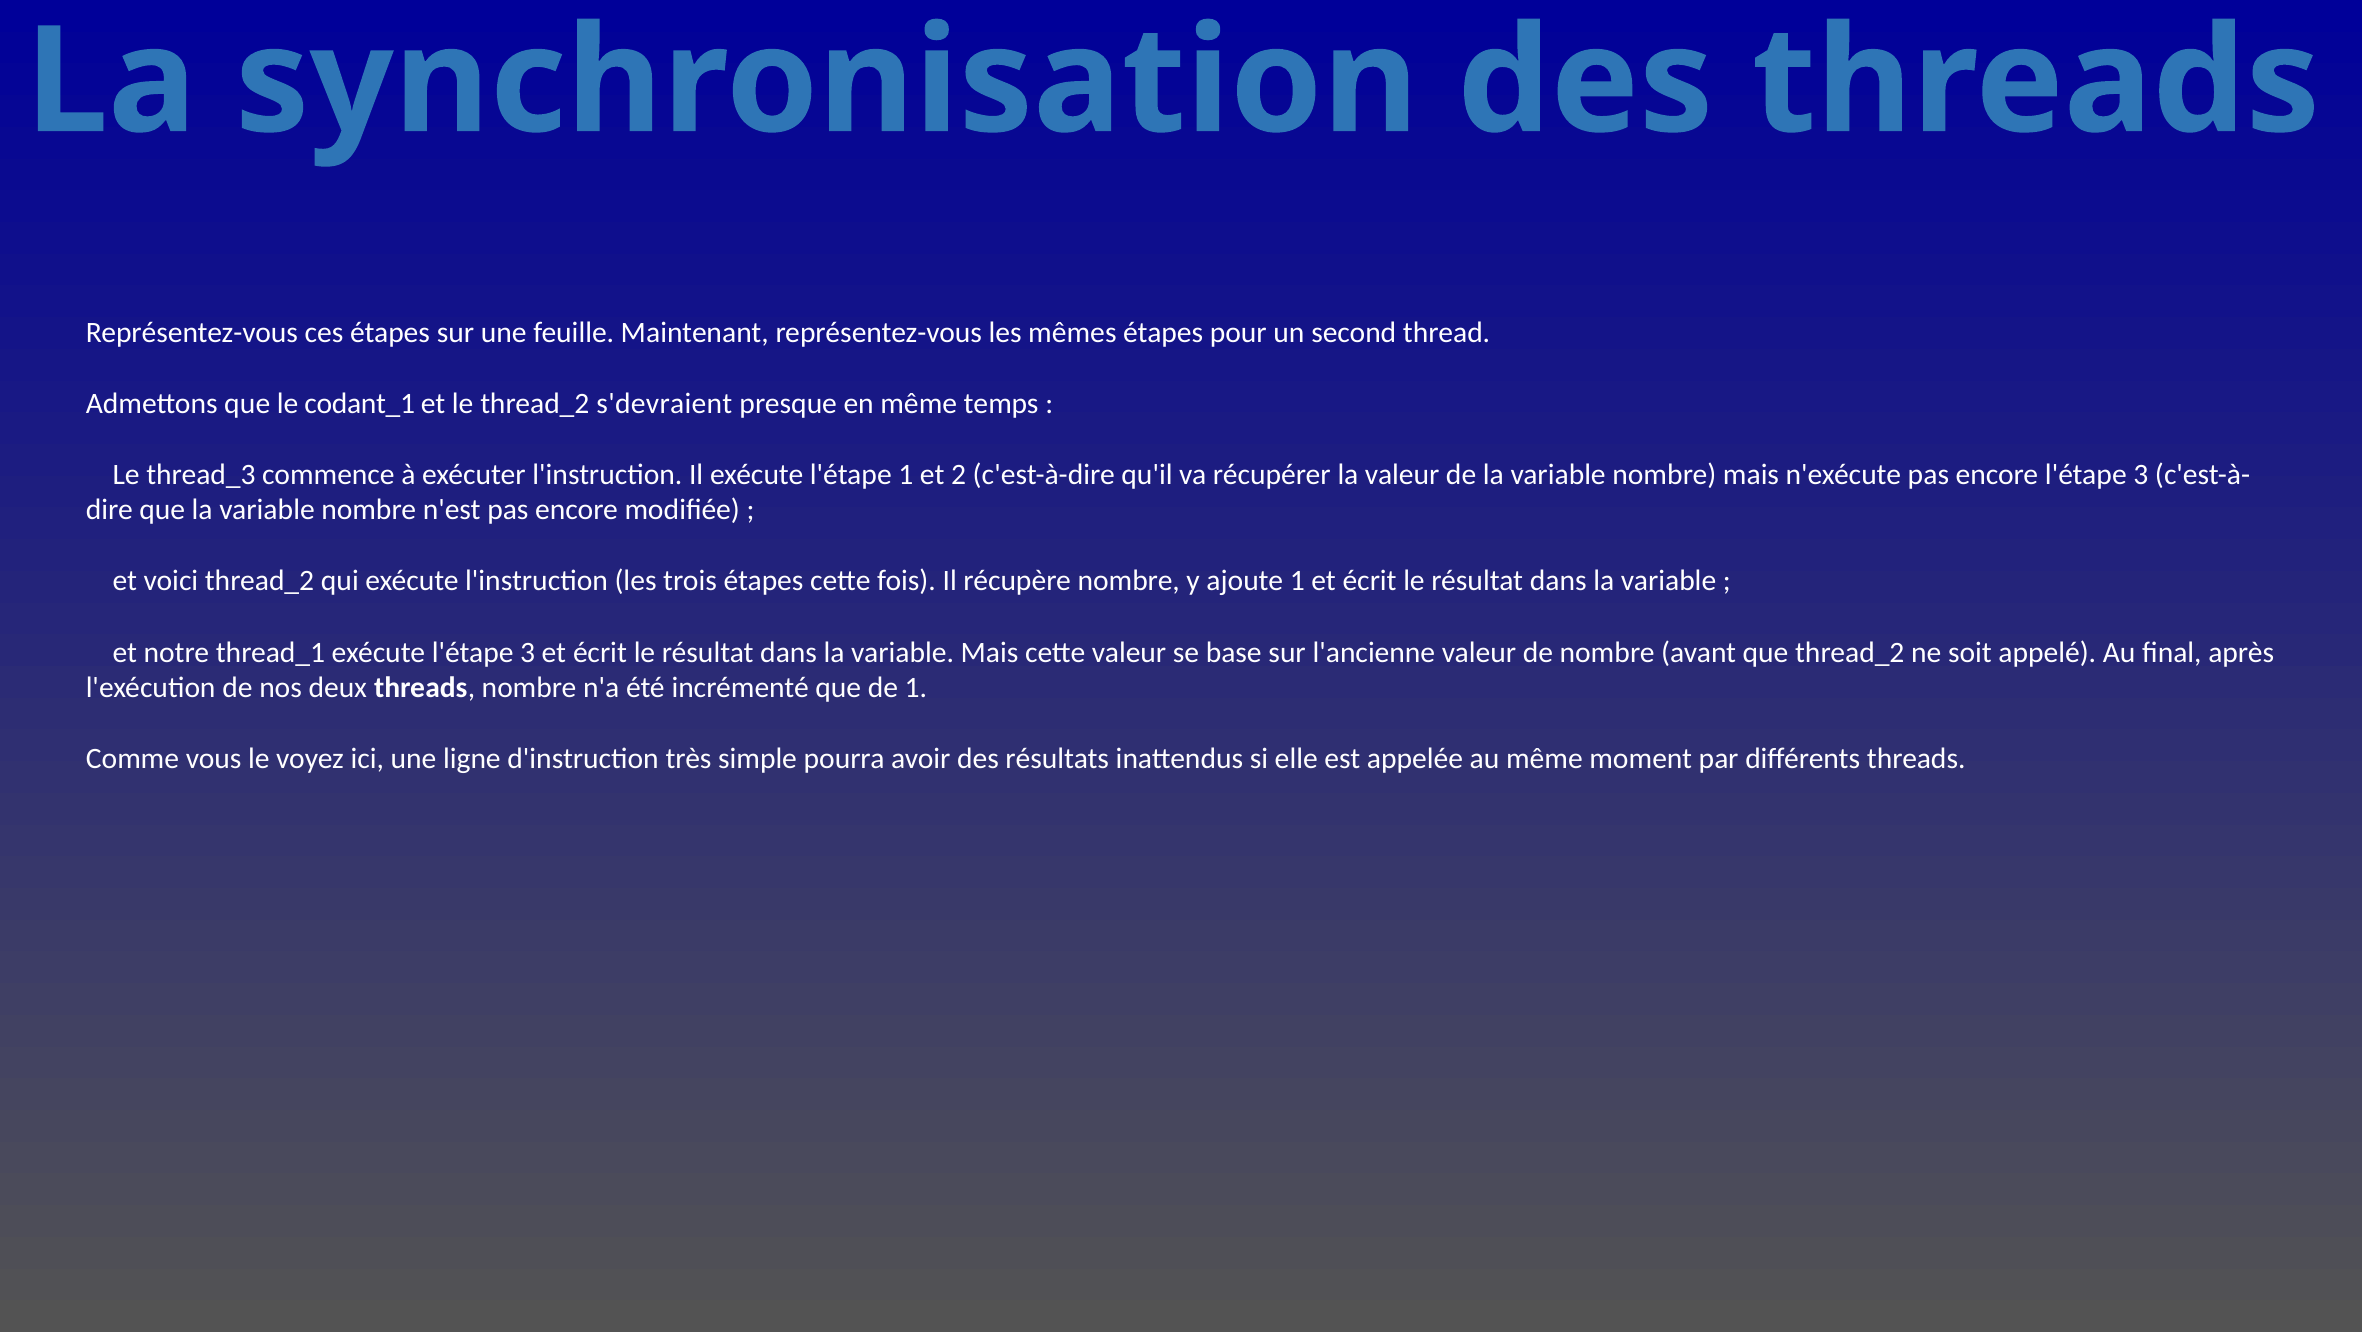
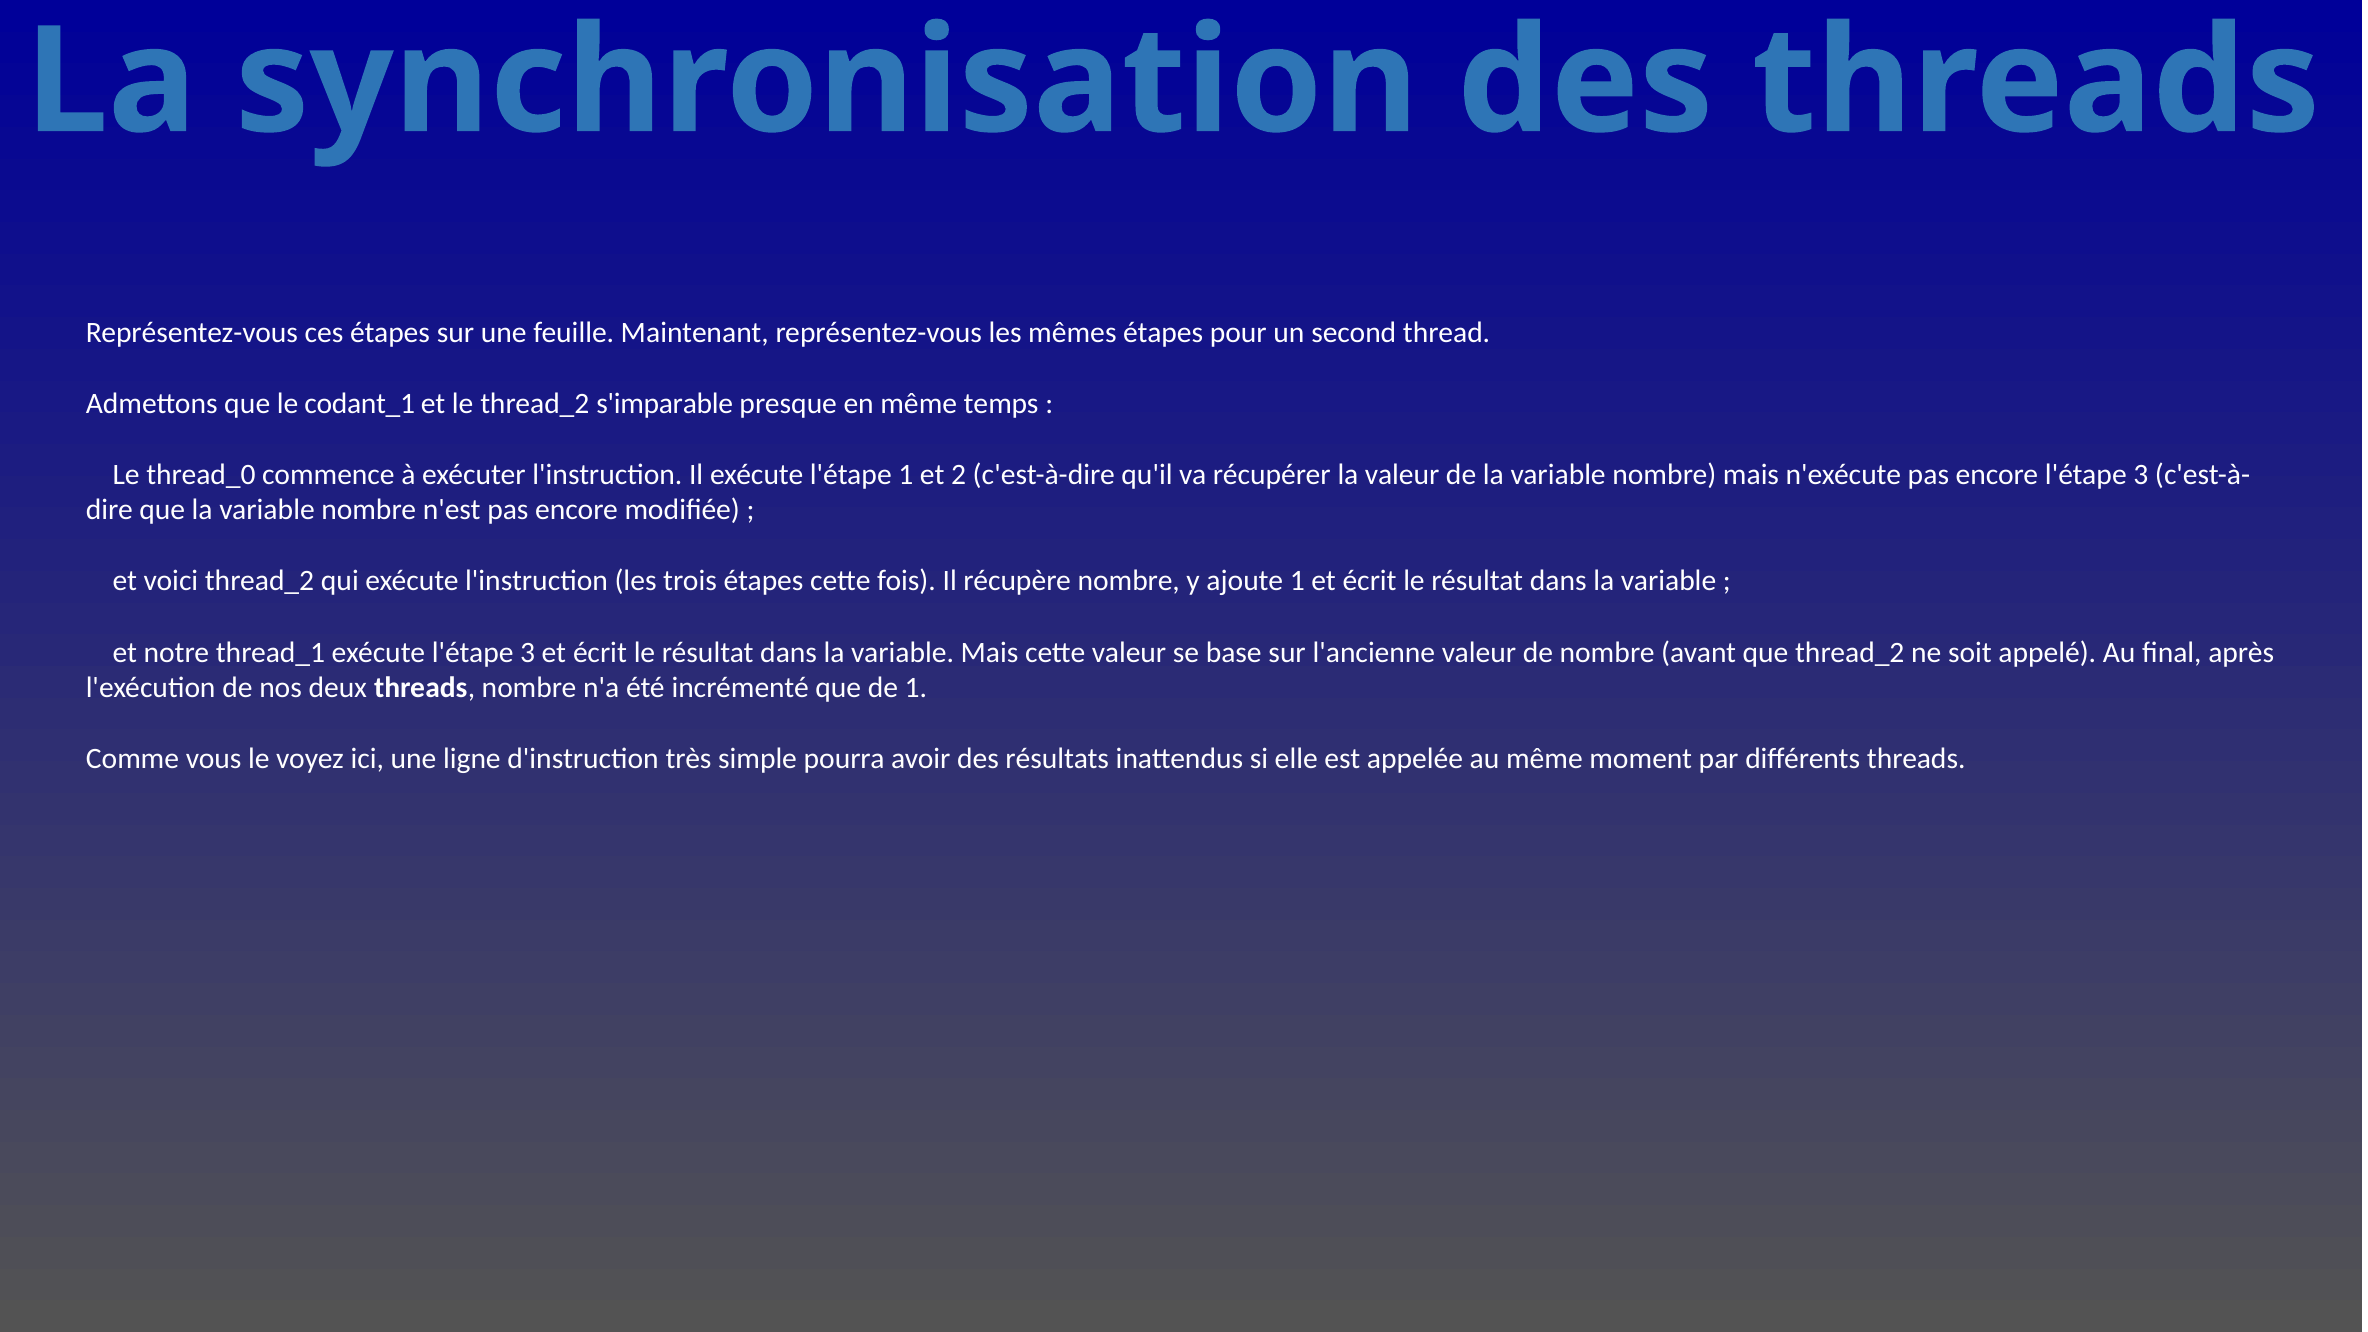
s'devraient: s'devraient -> s'imparable
thread_3: thread_3 -> thread_0
